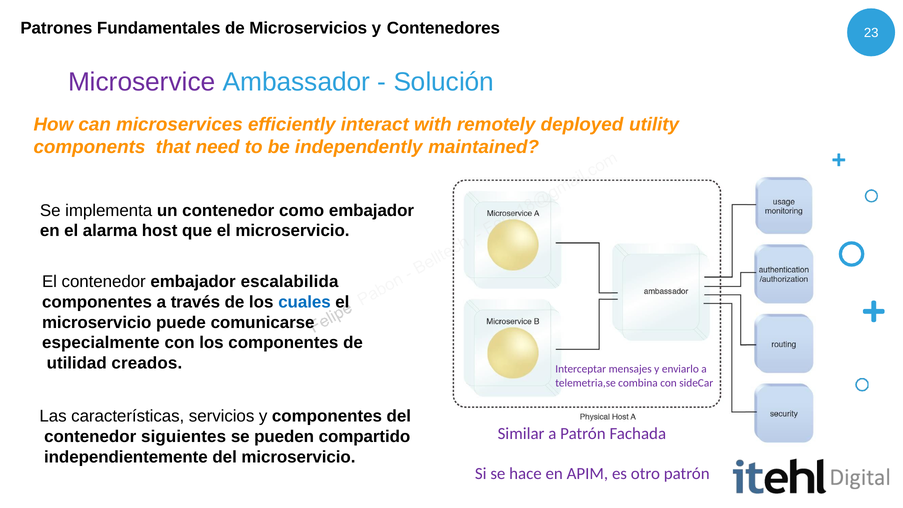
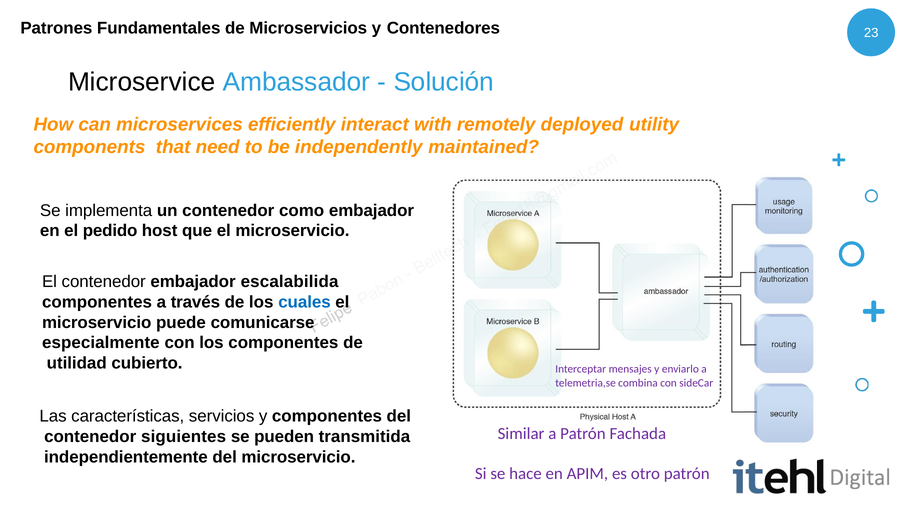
Microservice colour: purple -> black
alarma: alarma -> pedido
creados: creados -> cubierto
compartido: compartido -> transmitida
